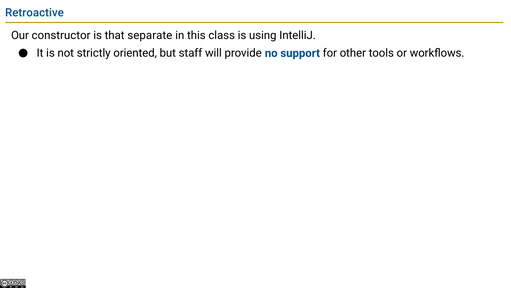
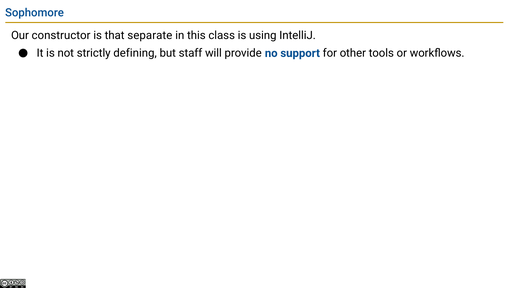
Retroactive: Retroactive -> Sophomore
oriented: oriented -> defining
